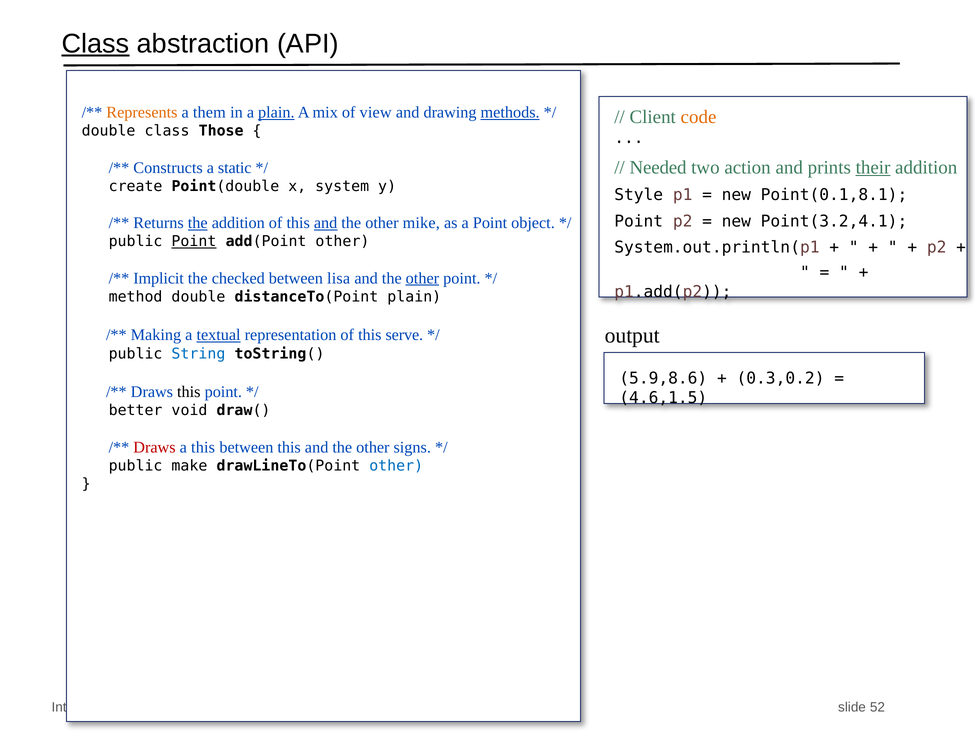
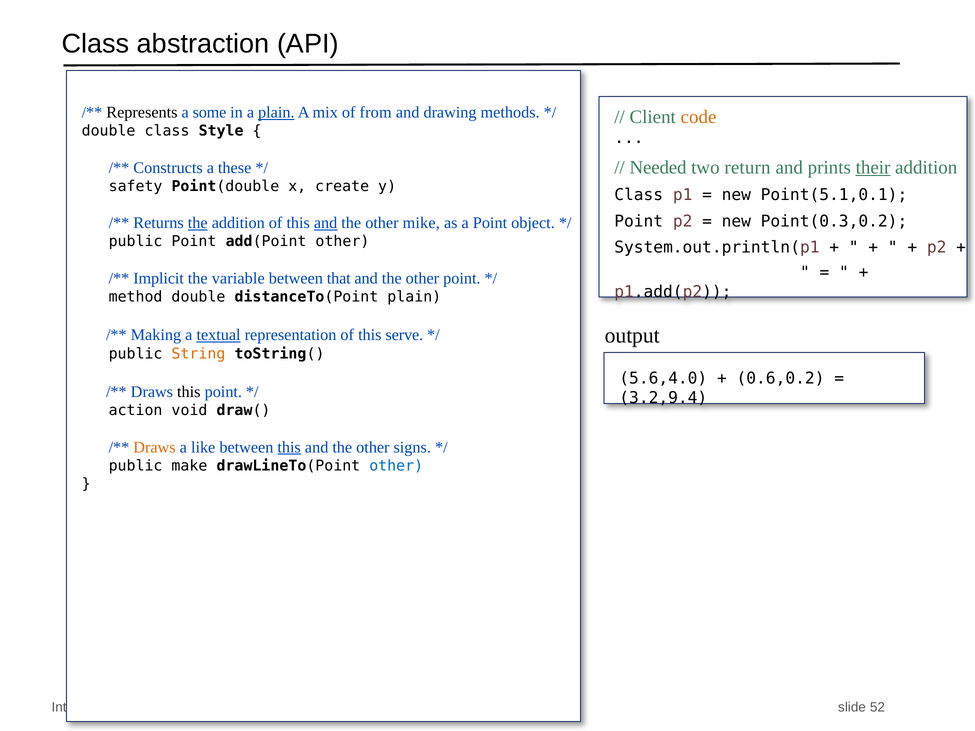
Class at (96, 44) underline: present -> none
Represents colour: orange -> black
them: them -> some
view: view -> from
methods underline: present -> none
Those: Those -> Style
action: action -> return
static: static -> these
create: create -> safety
system: system -> create
Style at (639, 195): Style -> Class
Point(0.1,8.1: Point(0.1,8.1 -> Point(5.1,0.1
Point(3.2,4.1: Point(3.2,4.1 -> Point(0.3,0.2
Point at (194, 242) underline: present -> none
checked: checked -> variable
lisa: lisa -> that
other at (422, 278) underline: present -> none
String colour: blue -> orange
5.9,8.6: 5.9,8.6 -> 5.6,4.0
0.3,0.2: 0.3,0.2 -> 0.6,0.2
4.6,1.5: 4.6,1.5 -> 3.2,9.4
better: better -> action
Draws at (154, 447) colour: red -> orange
a this: this -> like
this at (289, 447) underline: none -> present
